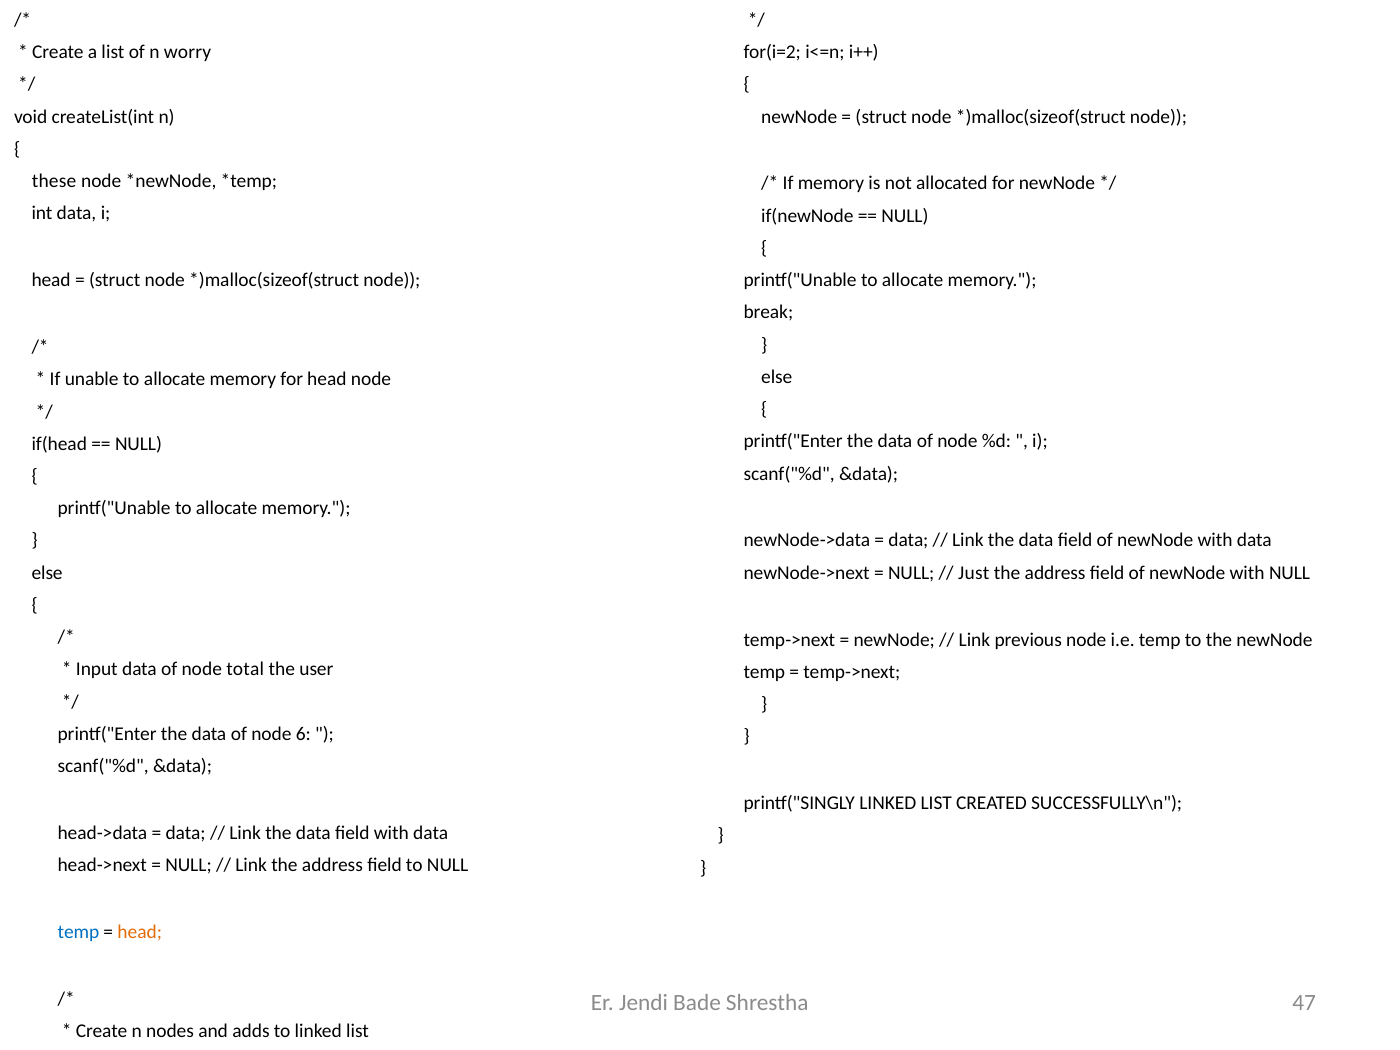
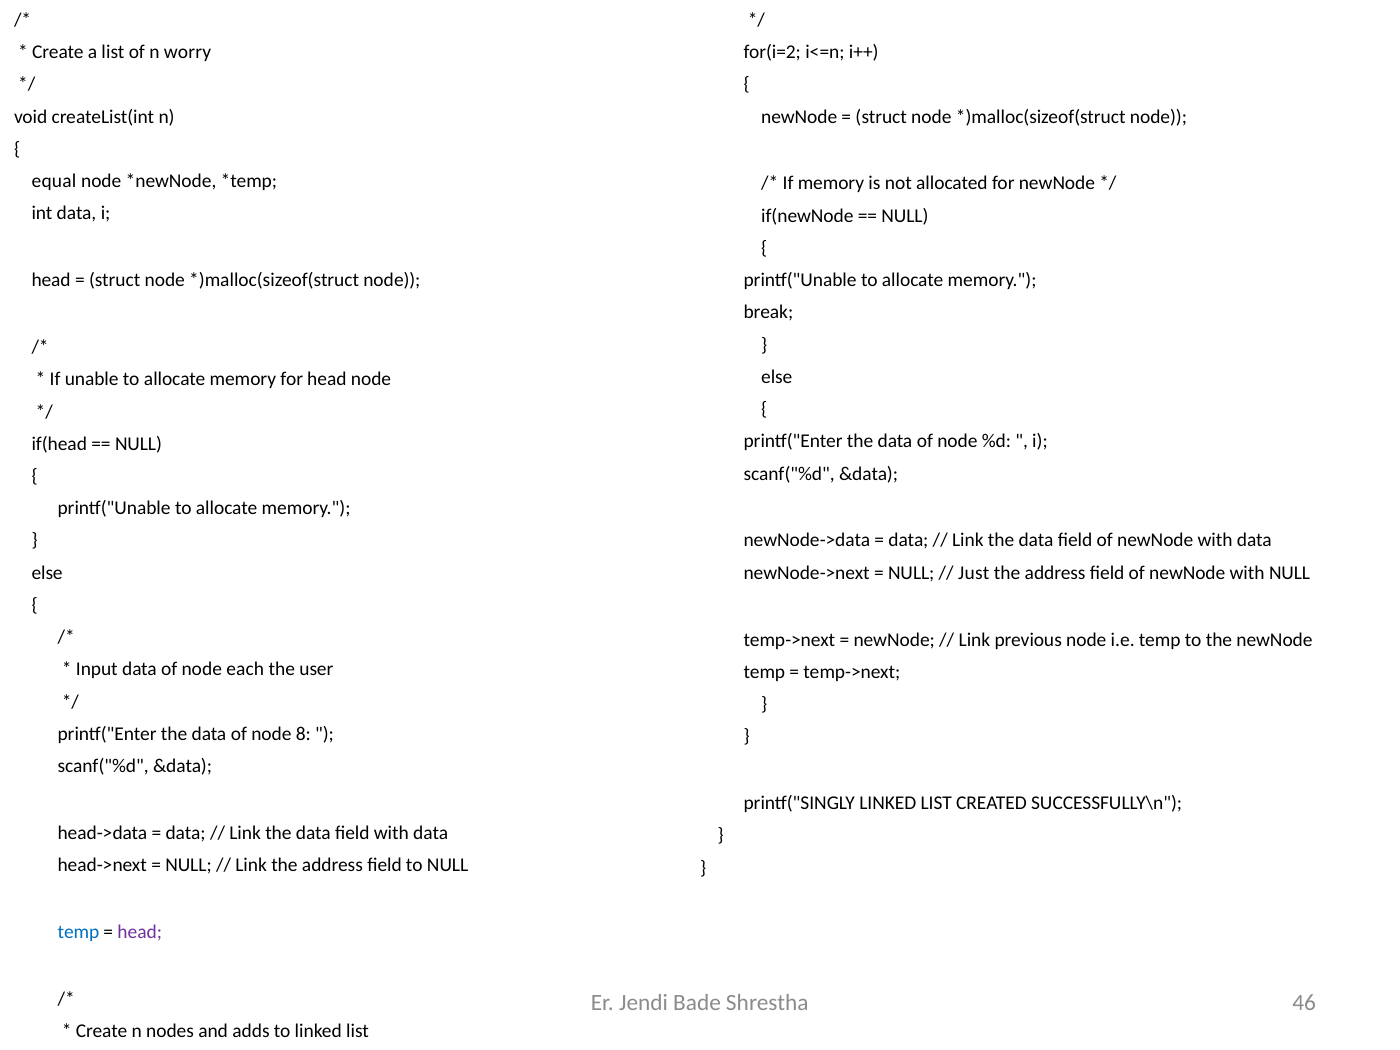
these: these -> equal
total: total -> each
6: 6 -> 8
head at (140, 932) colour: orange -> purple
47: 47 -> 46
